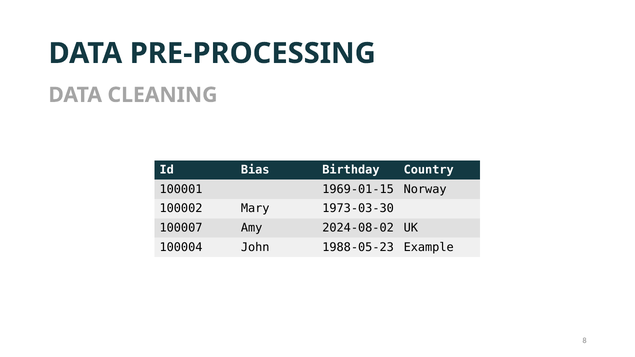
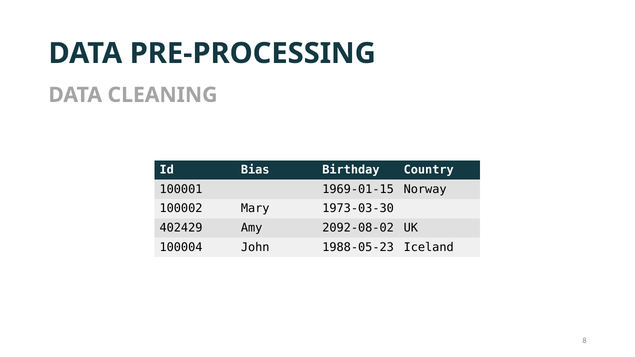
100007: 100007 -> 402429
2024-08-02: 2024-08-02 -> 2092-08-02
Example: Example -> Iceland
